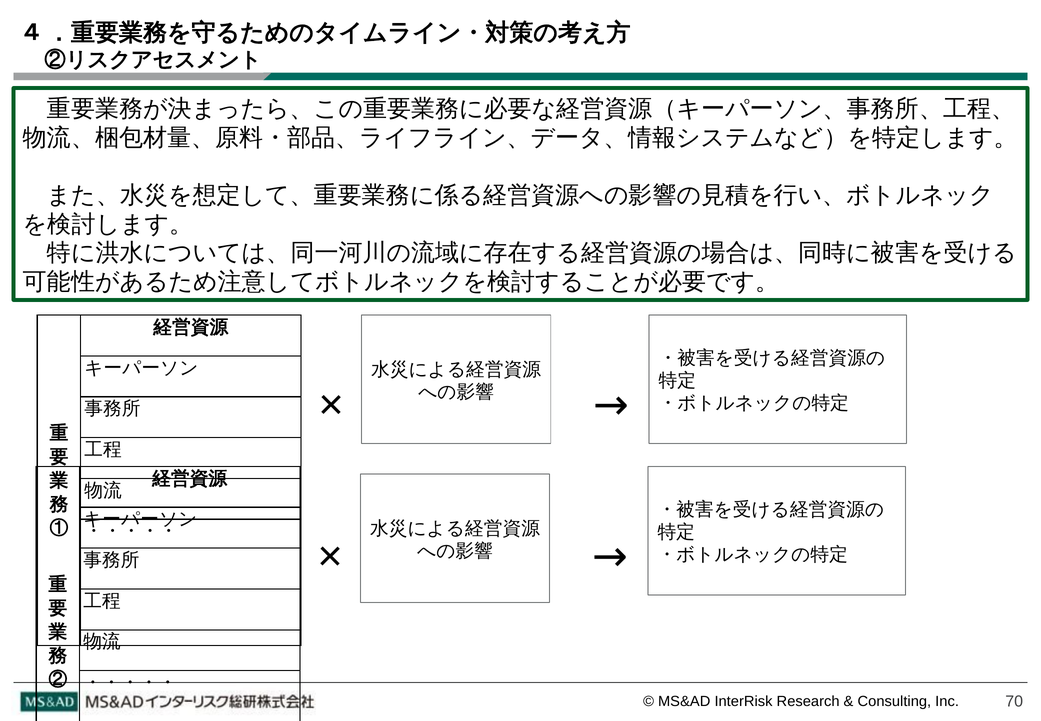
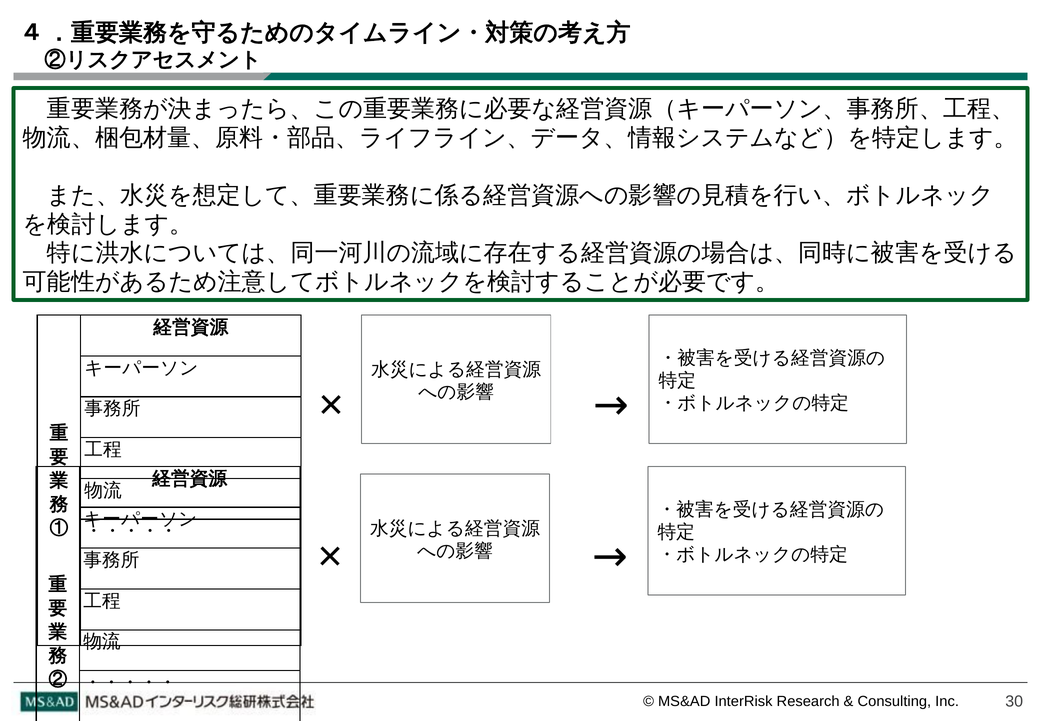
70: 70 -> 30
